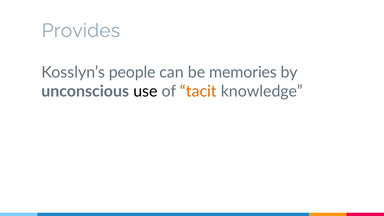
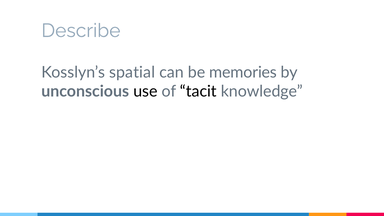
Provides: Provides -> Describe
people: people -> spatial
tacit colour: orange -> black
